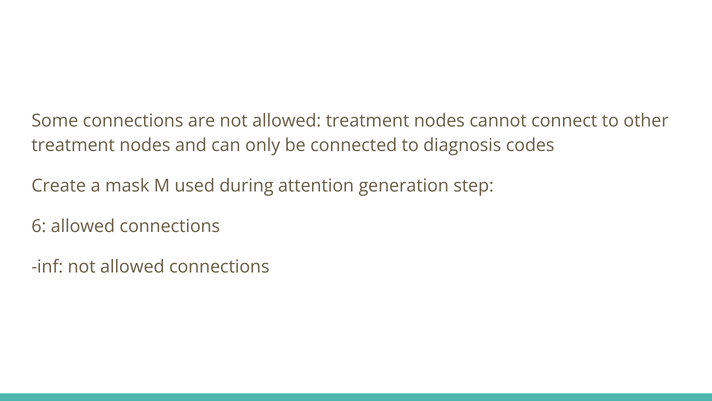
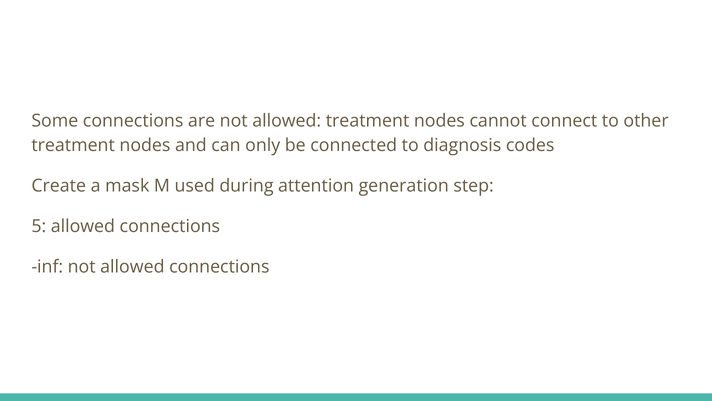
6: 6 -> 5
